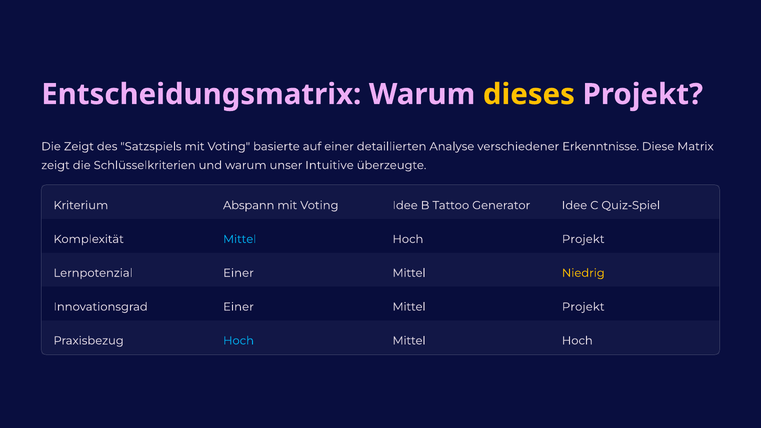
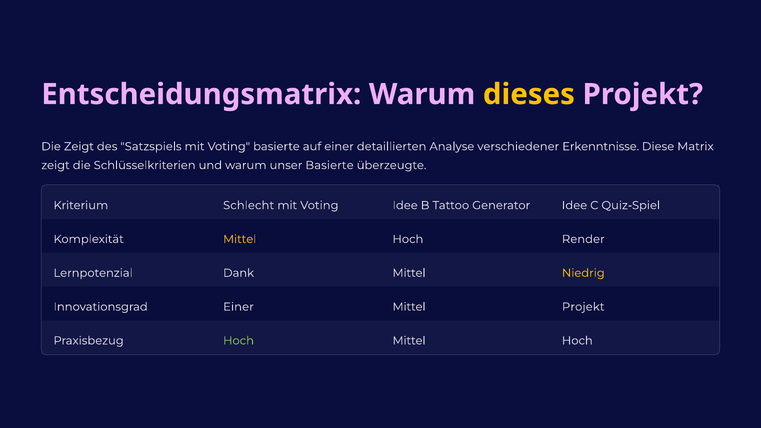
unser Intuitive: Intuitive -> Basierte
Abspann: Abspann -> Schlecht
Mittel at (240, 239) colour: light blue -> yellow
Hoch Projekt: Projekt -> Render
Lernpotenzial Einer: Einer -> Dank
Hoch at (239, 341) colour: light blue -> light green
